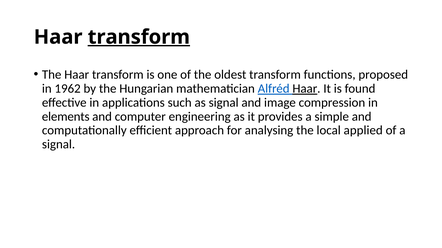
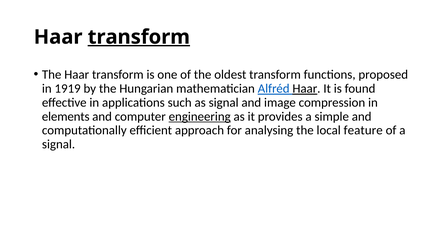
1962: 1962 -> 1919
engineering underline: none -> present
applied: applied -> feature
